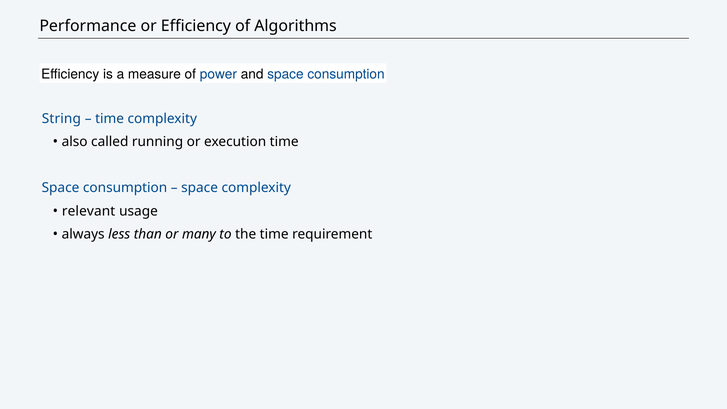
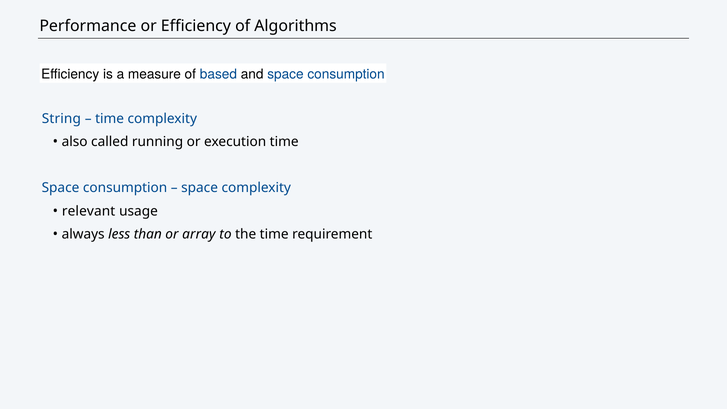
power: power -> based
many: many -> array
